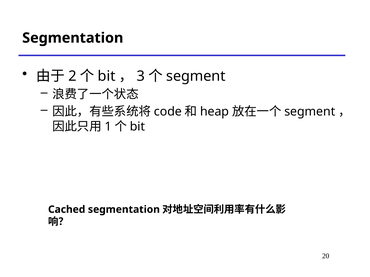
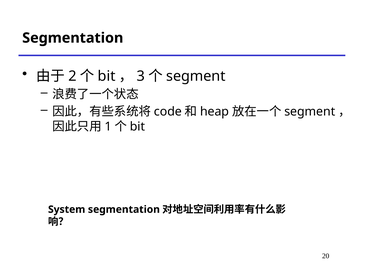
Cached: Cached -> System
